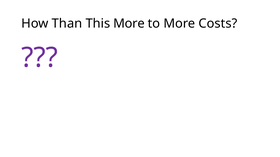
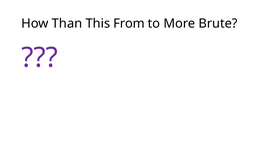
This More: More -> From
Costs: Costs -> Brute
